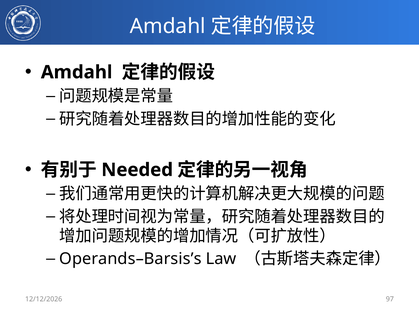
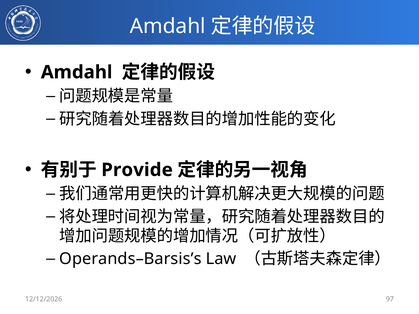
Needed: Needed -> Provide
